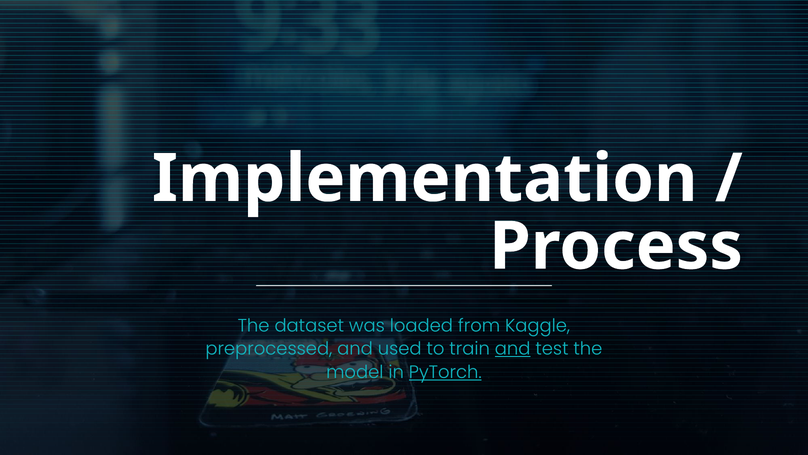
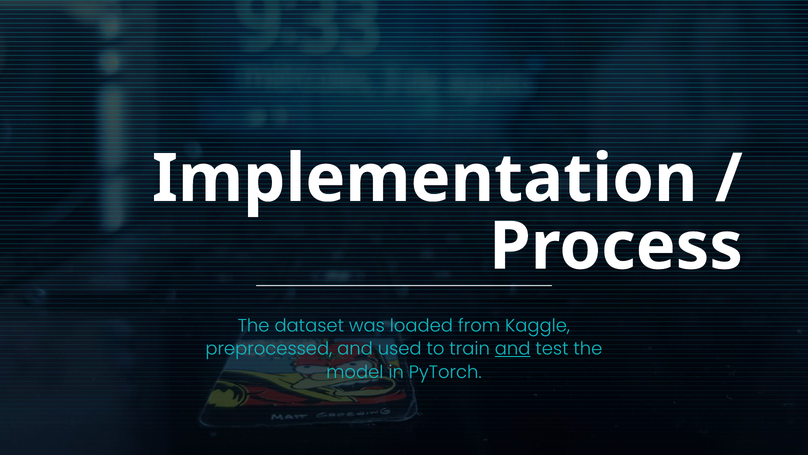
PyTorch underline: present -> none
